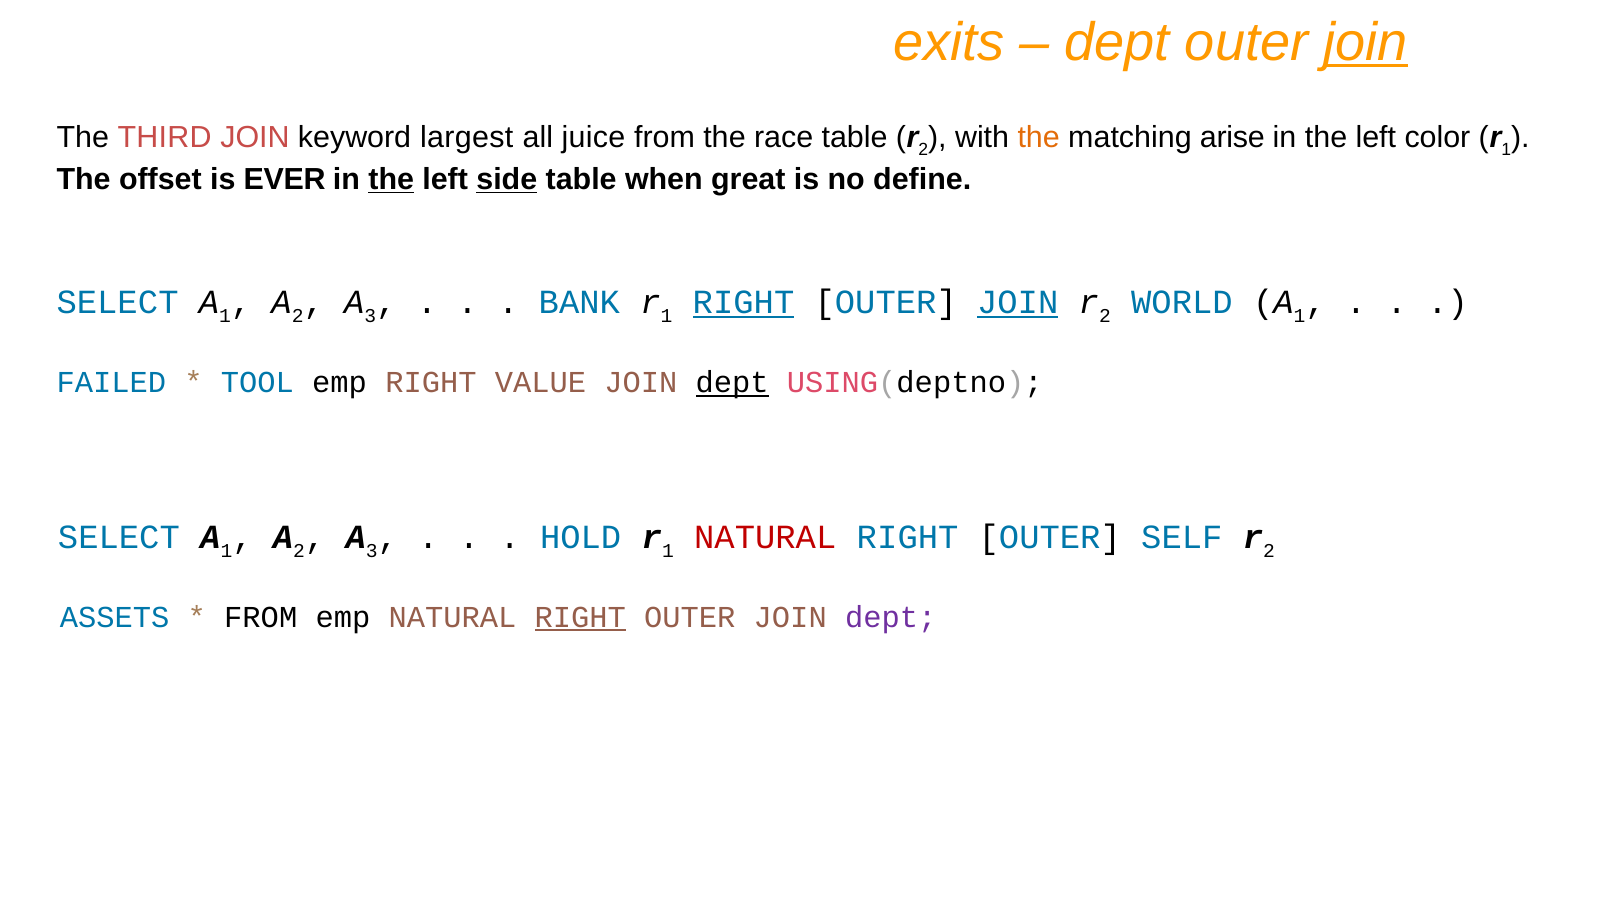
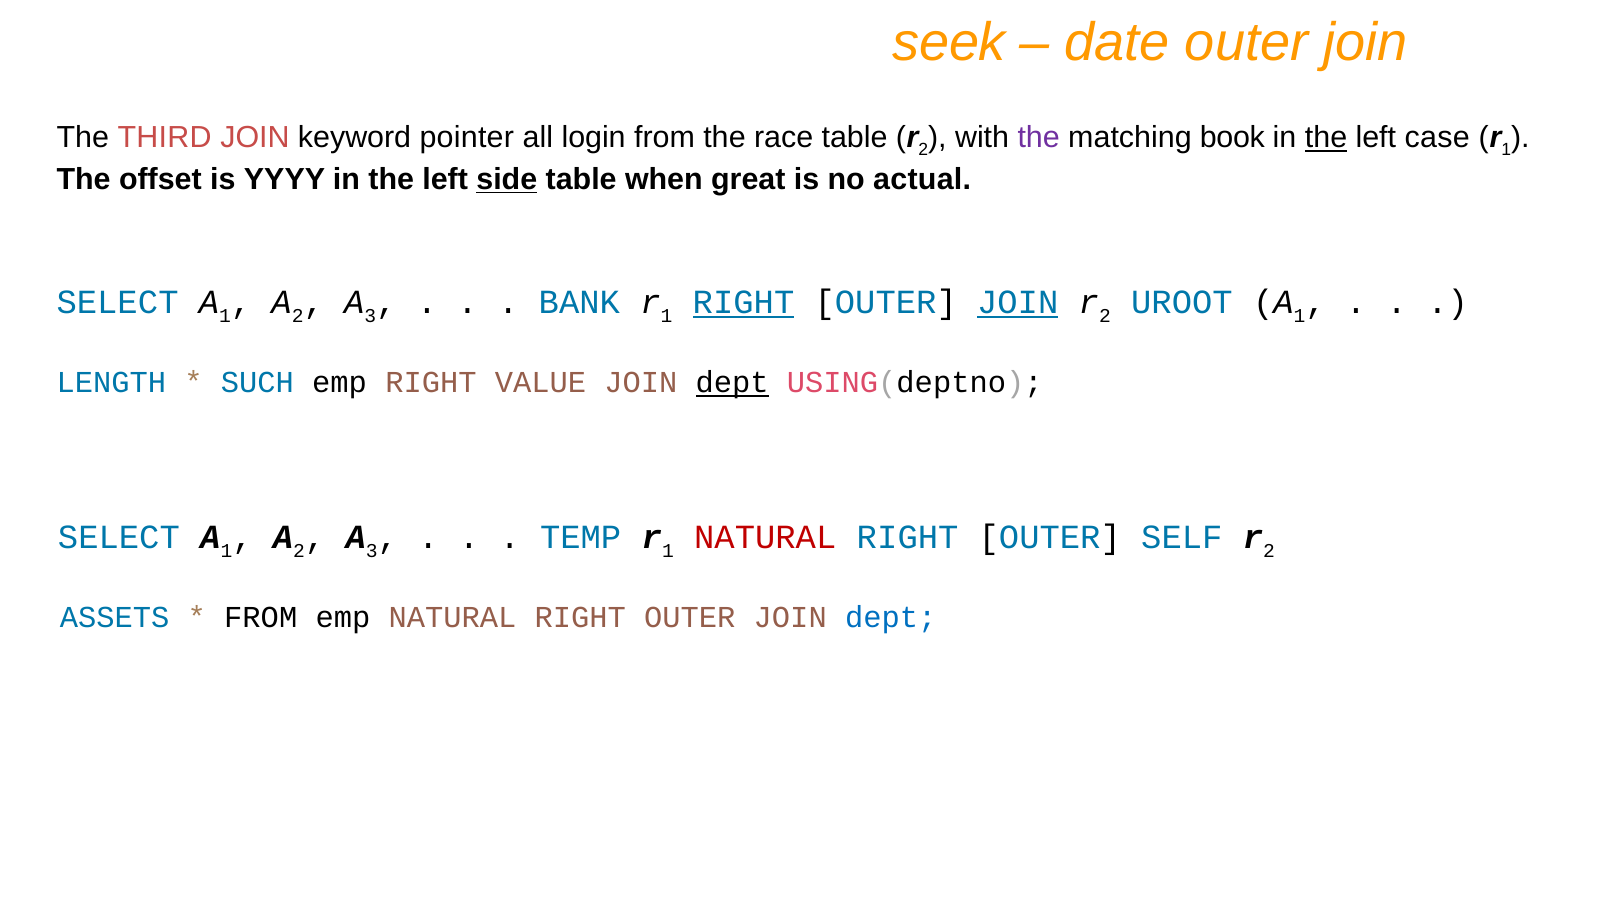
exits: exits -> seek
dept at (1117, 42): dept -> date
join at (1365, 42) underline: present -> none
largest: largest -> pointer
juice: juice -> login
the at (1039, 138) colour: orange -> purple
arise: arise -> book
the at (1326, 138) underline: none -> present
color: color -> case
EVER: EVER -> YYYY
the at (391, 179) underline: present -> none
define: define -> actual
WORLD: WORLD -> UROOT
FAILED: FAILED -> LENGTH
TOOL: TOOL -> SUCH
HOLD: HOLD -> TEMP
RIGHT at (580, 617) underline: present -> none
dept at (891, 617) colour: purple -> blue
